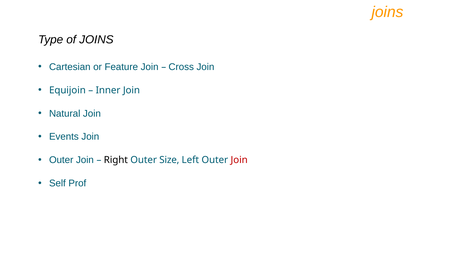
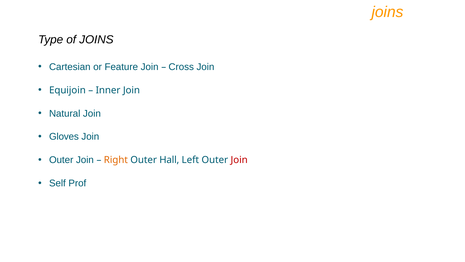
Events: Events -> Gloves
Right colour: black -> orange
Size: Size -> Hall
